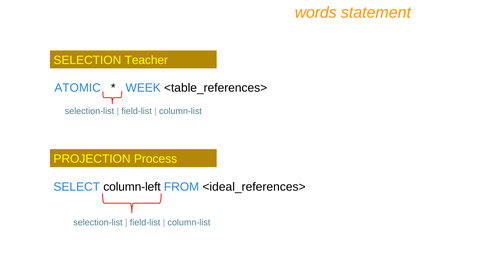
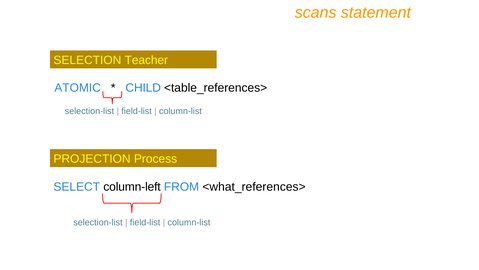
words: words -> scans
WEEK: WEEK -> CHILD
<ideal_references>: <ideal_references> -> <what_references>
